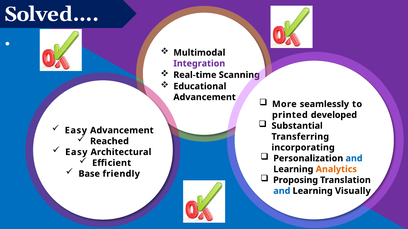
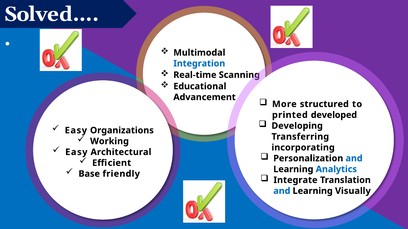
Integration colour: purple -> blue
seamlessly: seamlessly -> structured
Substantial: Substantial -> Developing
Easy Advancement: Advancement -> Organizations
Reached: Reached -> Working
Analytics colour: orange -> blue
Proposing: Proposing -> Integrate
